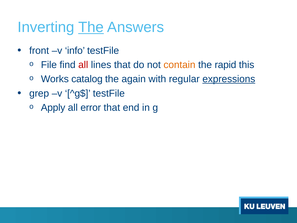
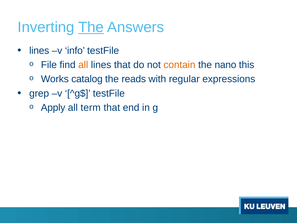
front at (39, 50): front -> lines
all at (83, 65) colour: red -> orange
rapid: rapid -> nano
again: again -> reads
expressions underline: present -> none
error: error -> term
